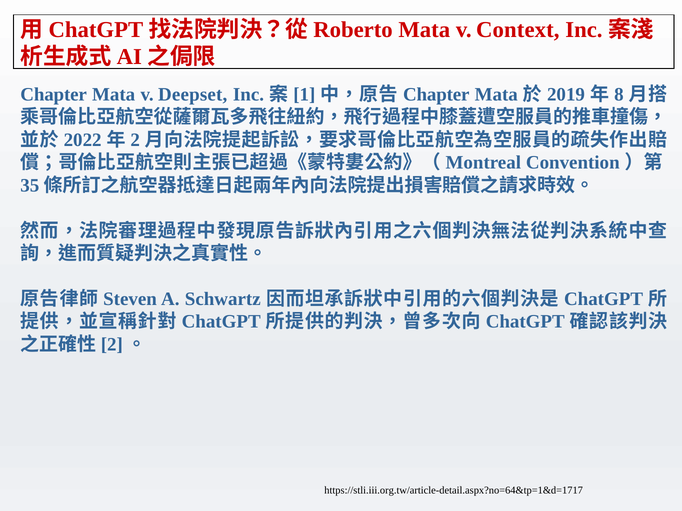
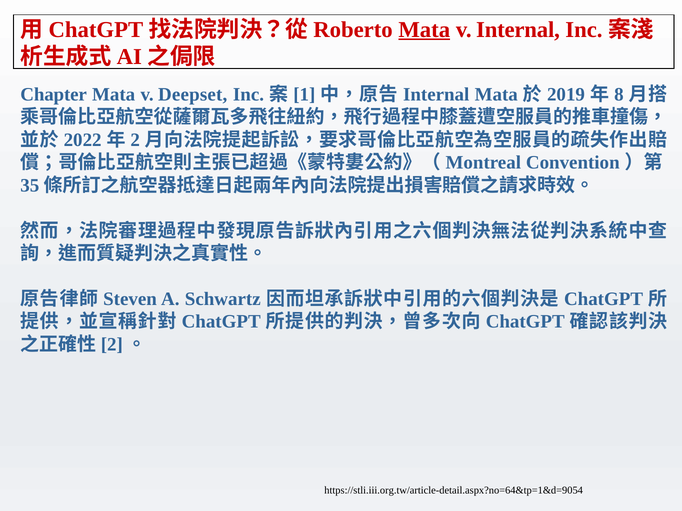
Mata at (424, 30) underline: none -> present
v Context: Context -> Internal
Chapter at (436, 95): Chapter -> Internal
https://stli.iii.org.tw/article-detail.aspx?no=64&tp=1&d=1717: https://stli.iii.org.tw/article-detail.aspx?no=64&tp=1&d=1717 -> https://stli.iii.org.tw/article-detail.aspx?no=64&tp=1&d=9054
